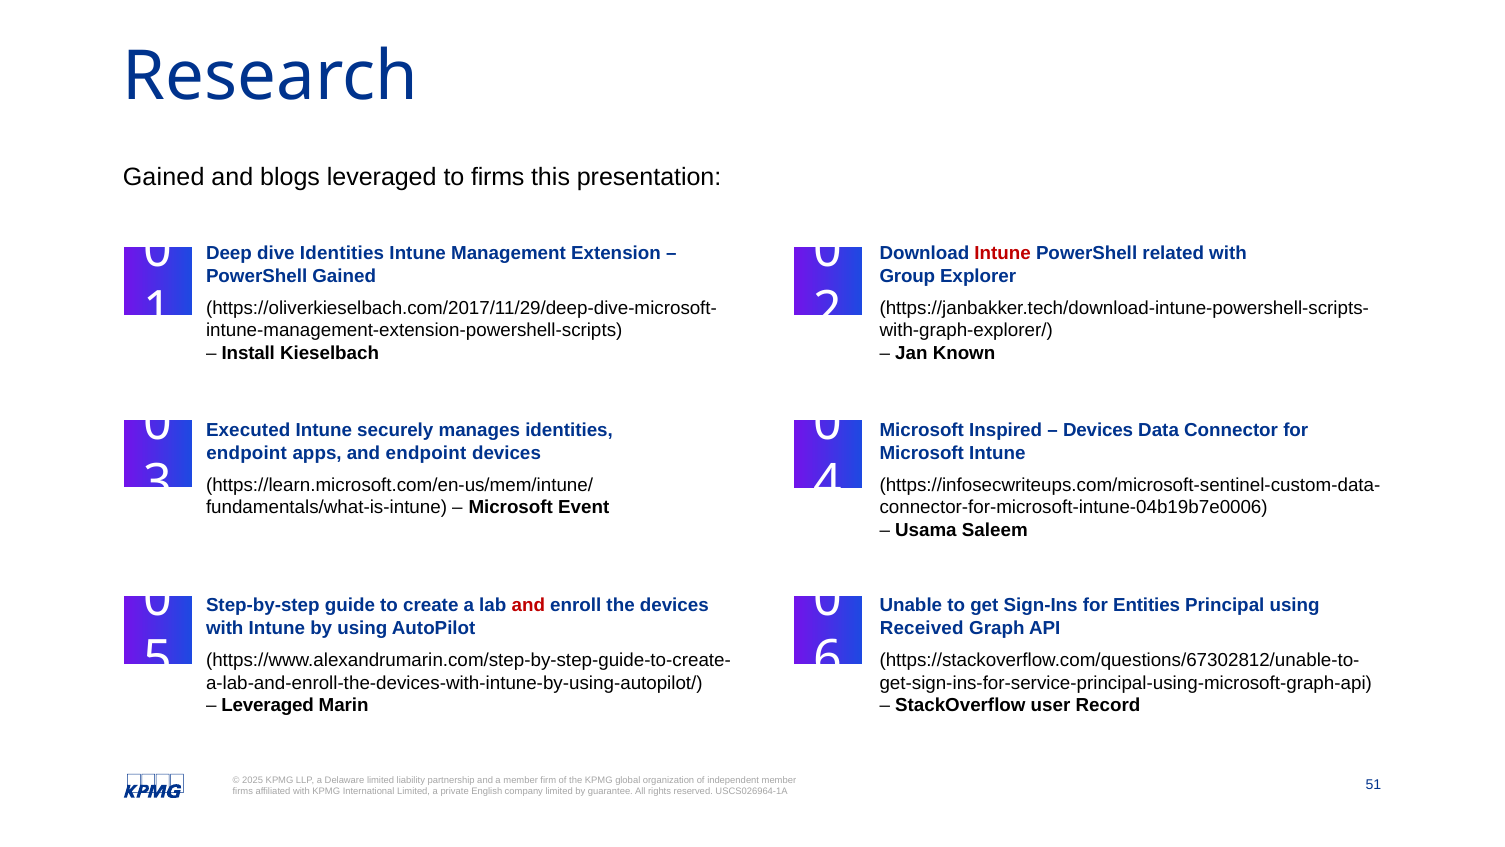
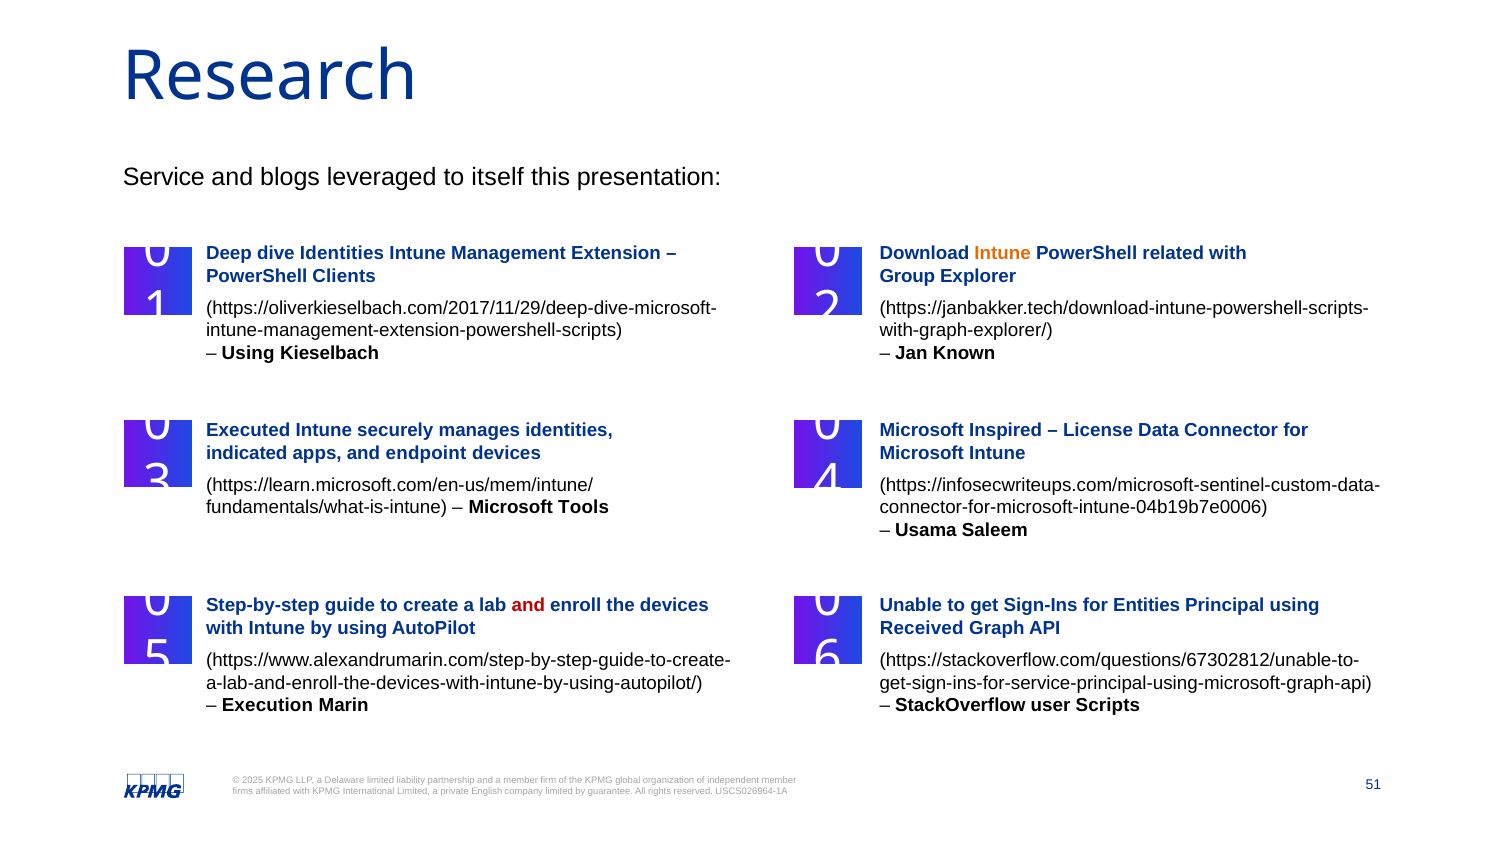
Gained at (164, 177): Gained -> Service
to firms: firms -> itself
Intune at (1003, 253) colour: red -> orange
PowerShell Gained: Gained -> Clients
Install at (248, 353): Install -> Using
Devices at (1098, 430): Devices -> License
endpoint at (247, 453): endpoint -> indicated
Event: Event -> Tools
Leveraged at (268, 705): Leveraged -> Execution
Record: Record -> Scripts
